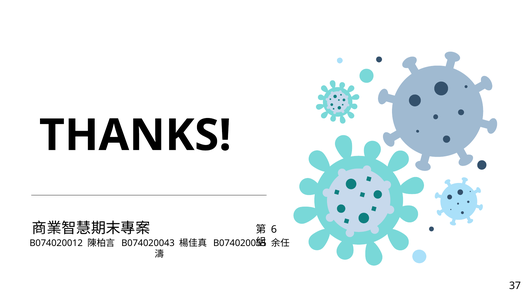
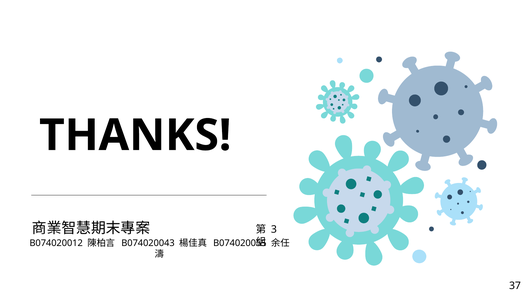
6: 6 -> 3
